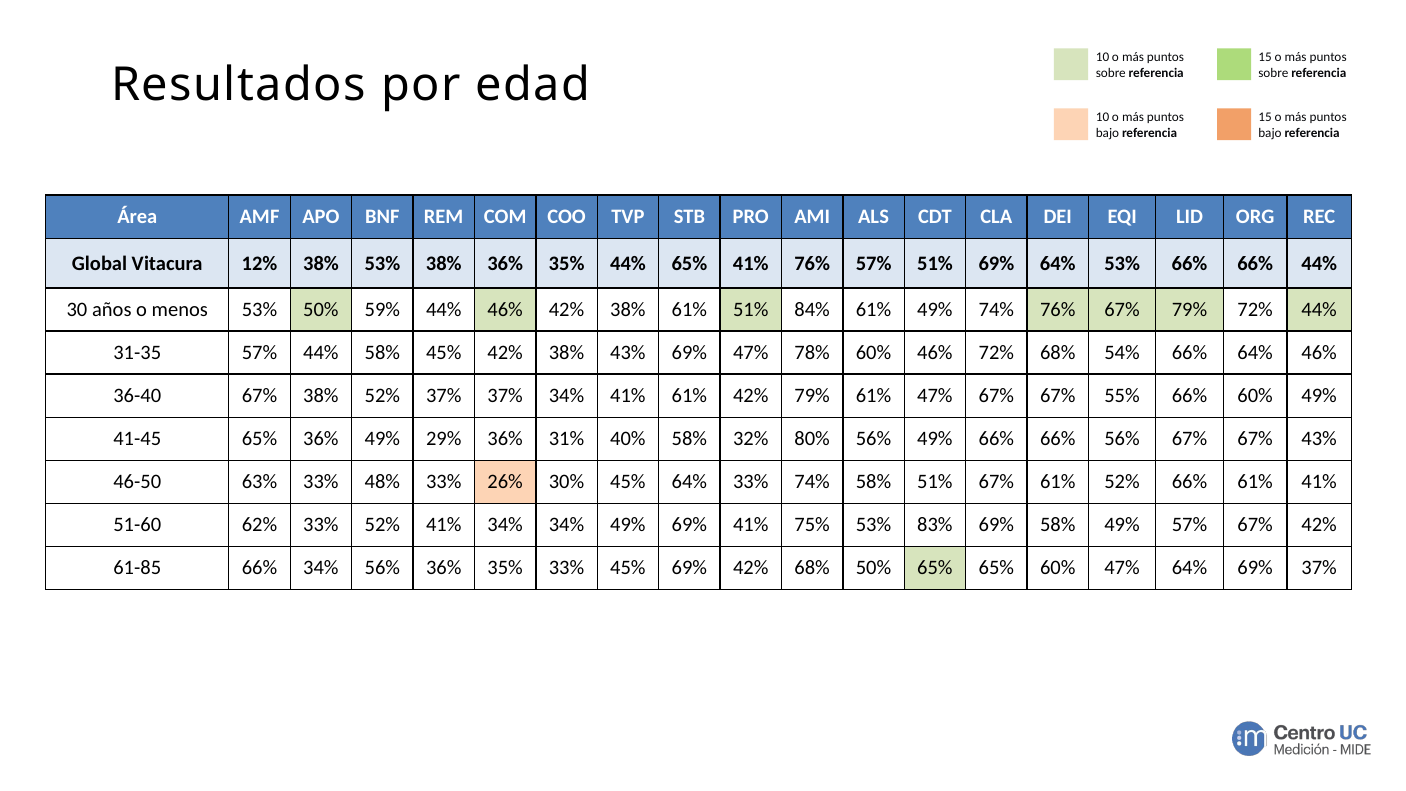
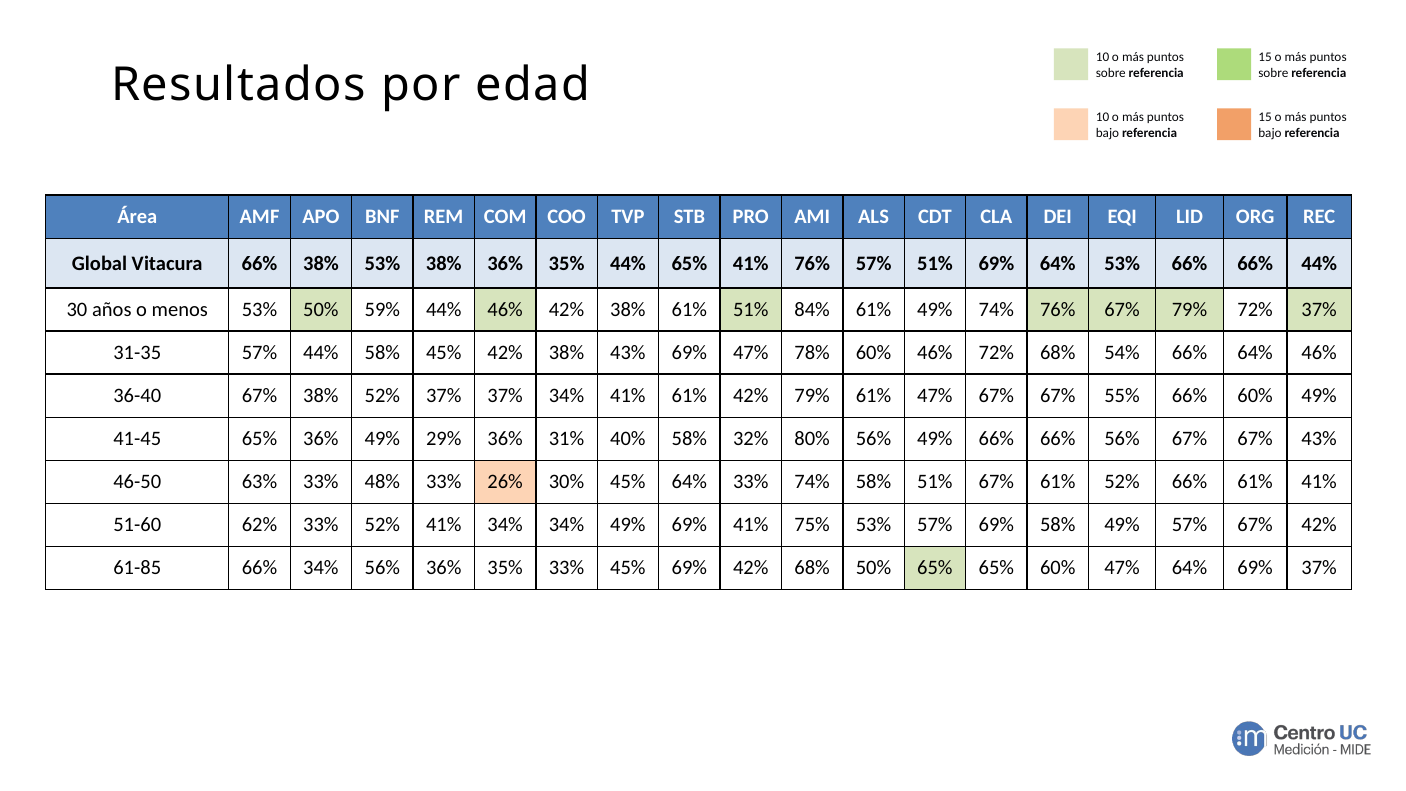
Vitacura 12%: 12% -> 66%
72% 44%: 44% -> 37%
53% 83%: 83% -> 57%
